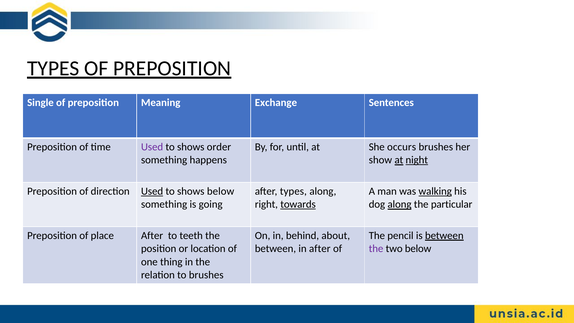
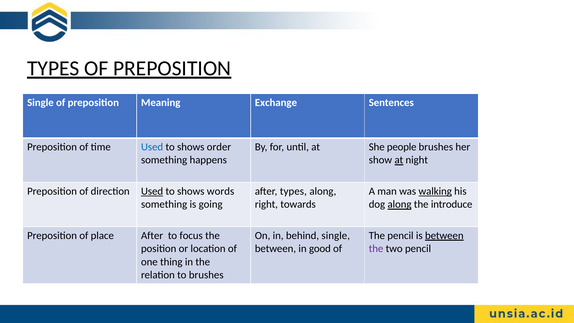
Used at (152, 147) colour: purple -> blue
occurs: occurs -> people
night underline: present -> none
shows below: below -> words
towards underline: present -> none
particular: particular -> introduce
teeth: teeth -> focus
behind about: about -> single
in after: after -> good
two below: below -> pencil
